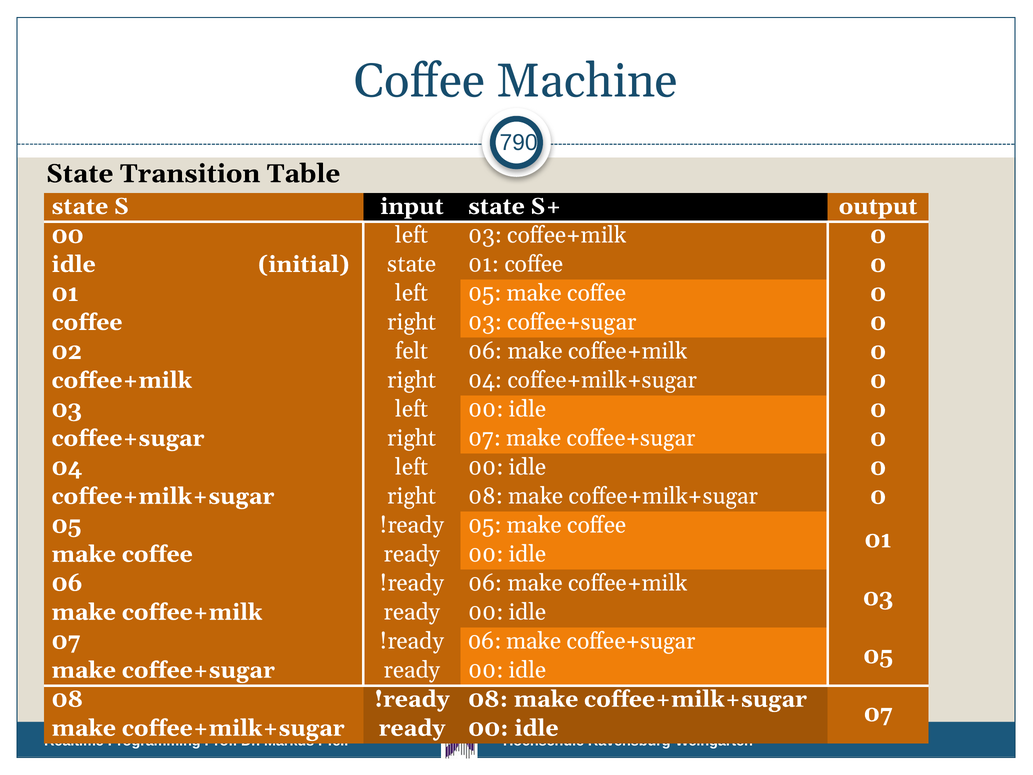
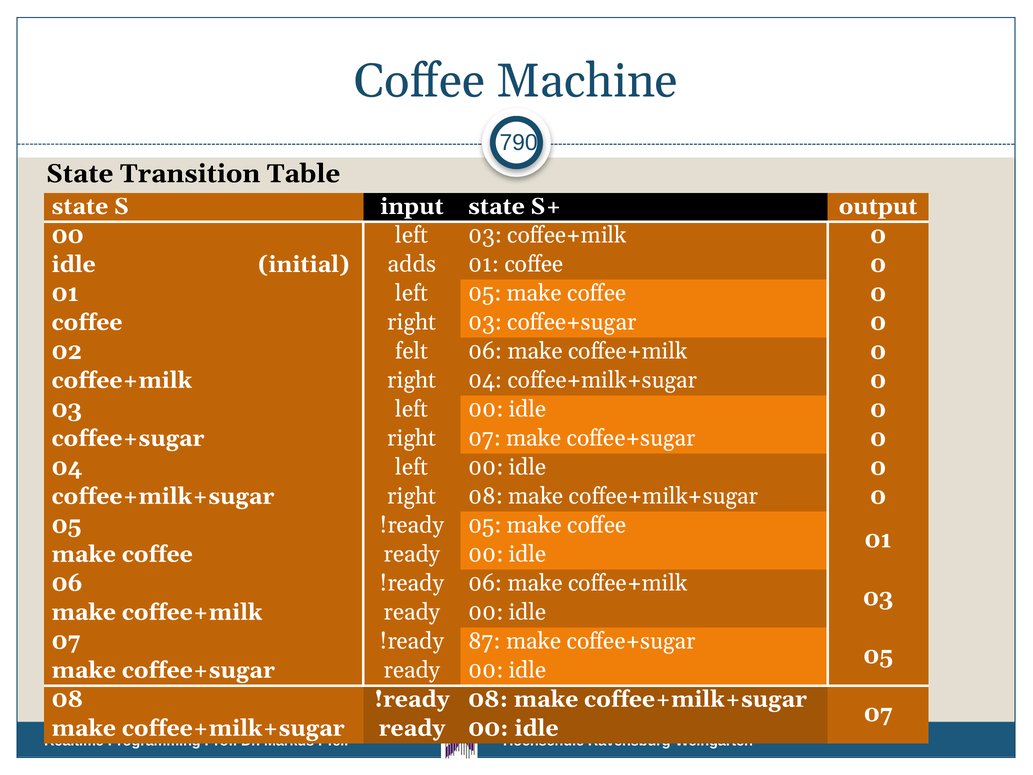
state at (412, 264): state -> adds
06 at (485, 641): 06 -> 87
